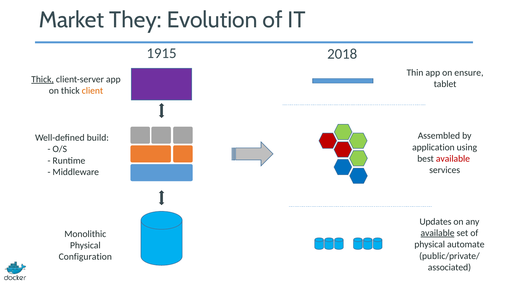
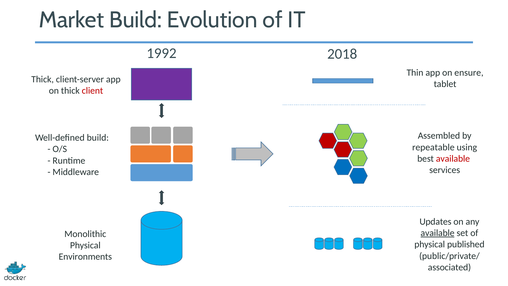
Market They: They -> Build
1915: 1915 -> 1992
Thick at (43, 79) underline: present -> none
client colour: orange -> red
application: application -> repeatable
automate: automate -> published
Configuration: Configuration -> Environments
